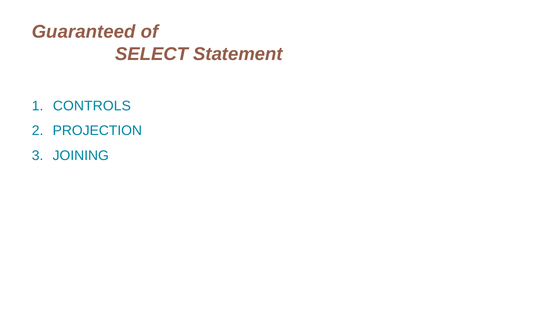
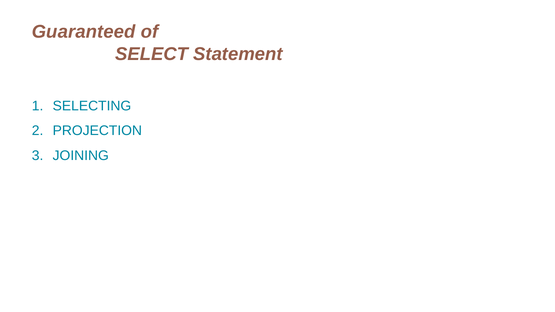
CONTROLS: CONTROLS -> SELECTING
